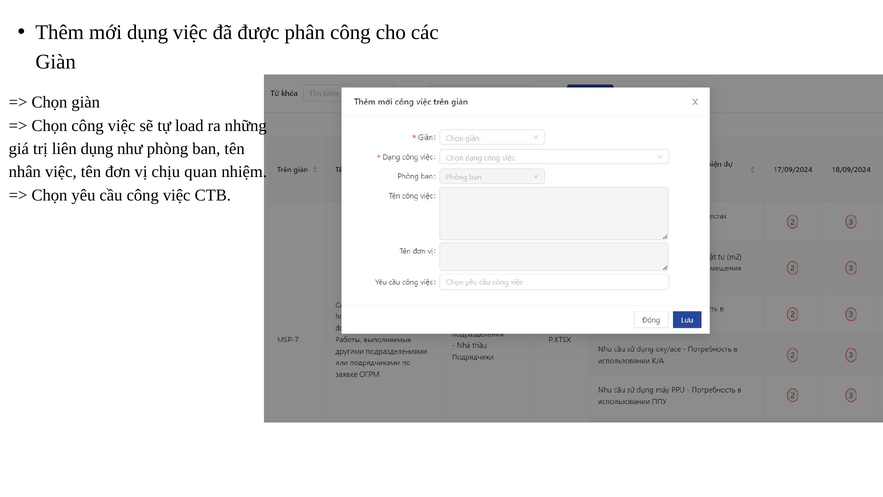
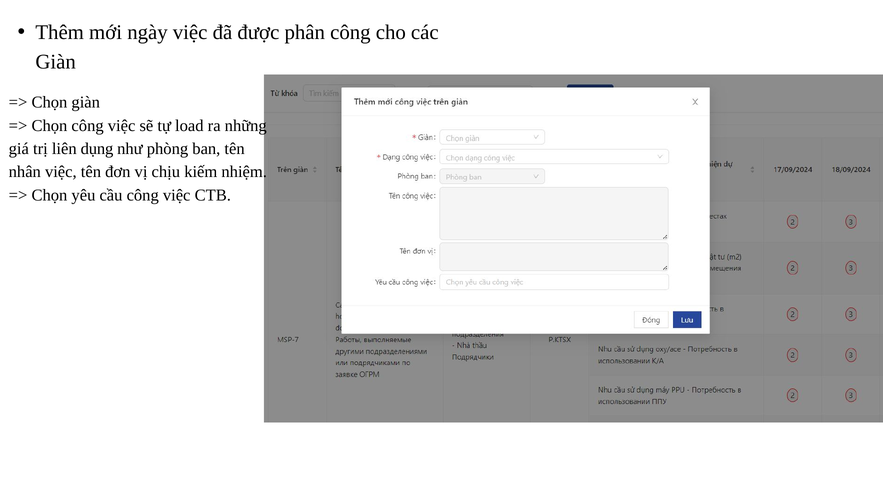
mới dụng: dụng -> ngày
quan: quan -> kiếm
